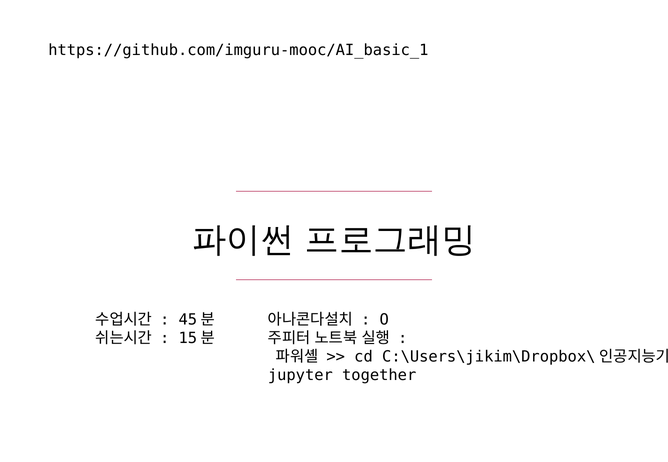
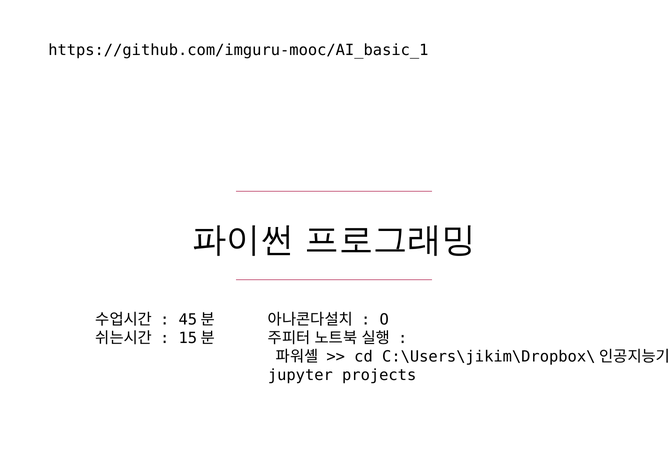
together: together -> projects
